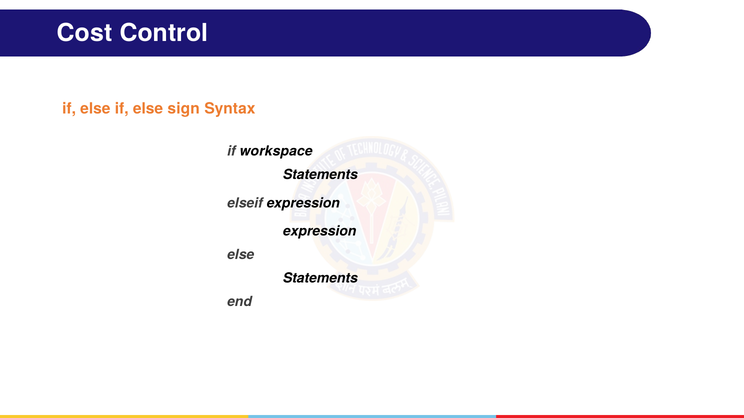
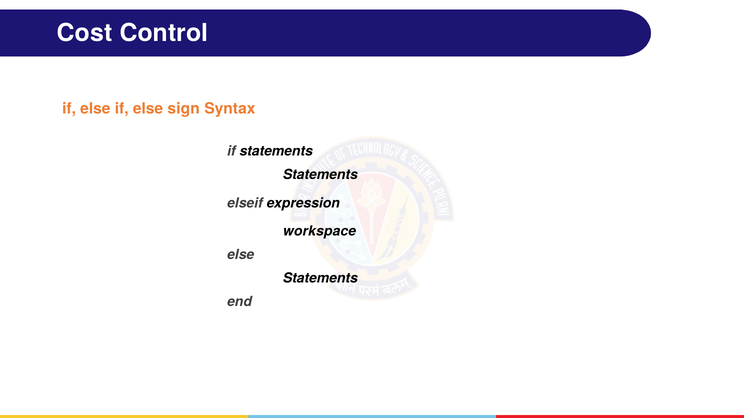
if workspace: workspace -> statements
expression at (320, 231): expression -> workspace
